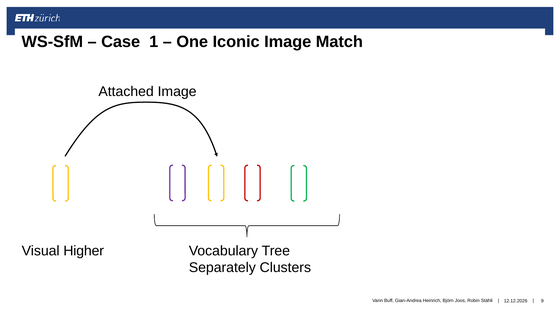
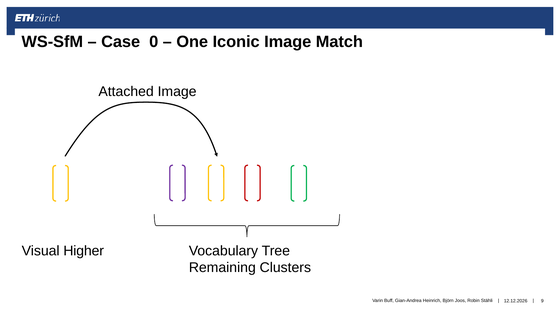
1: 1 -> 0
Separately: Separately -> Remaining
